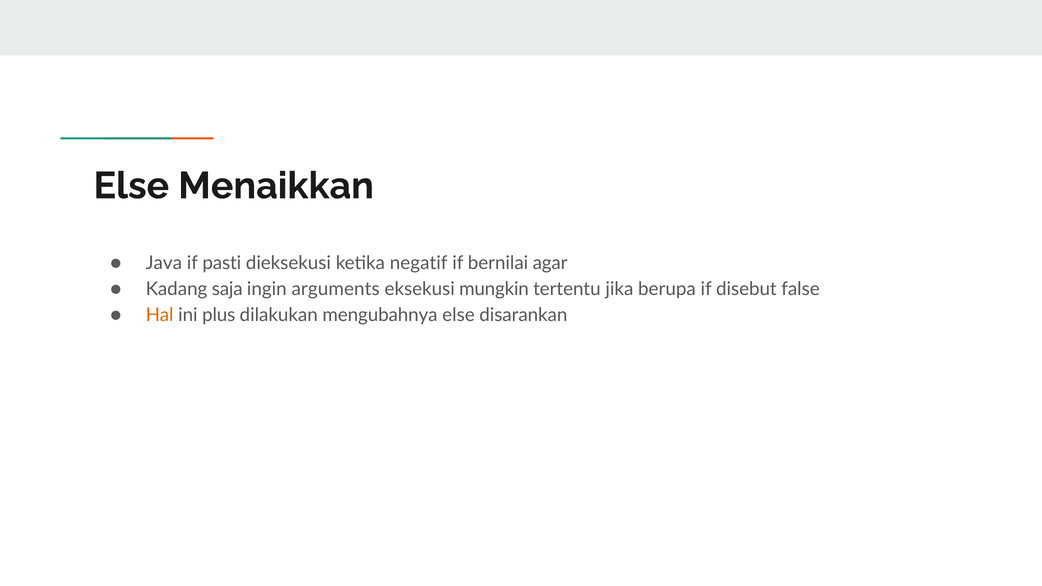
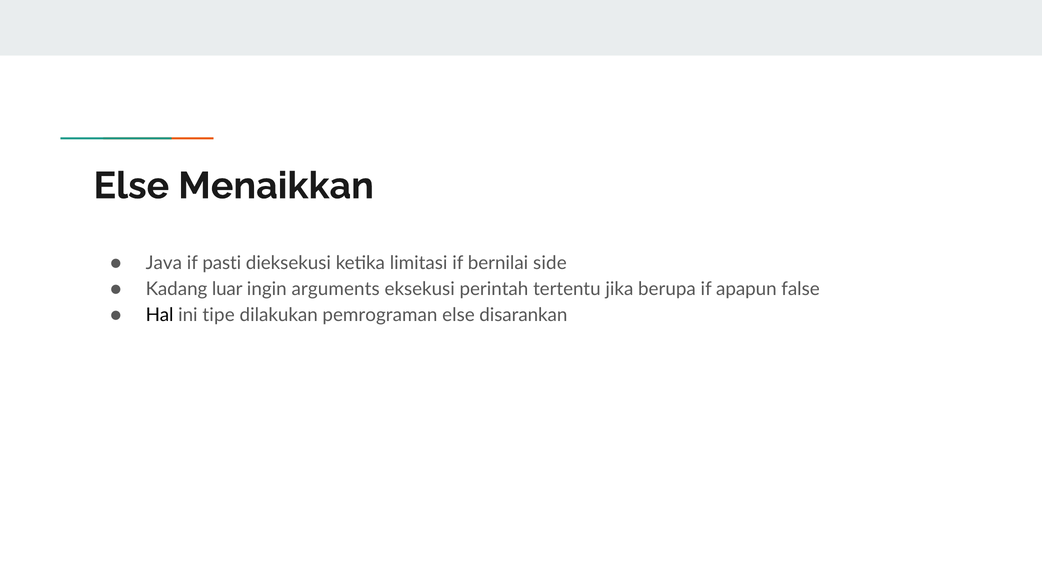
negatif: negatif -> limitasi
agar: agar -> side
saja: saja -> luar
mungkin: mungkin -> perintah
disebut: disebut -> apapun
Hal colour: orange -> black
plus: plus -> tipe
mengubahnya: mengubahnya -> pemrograman
